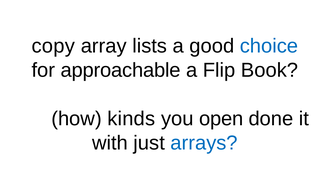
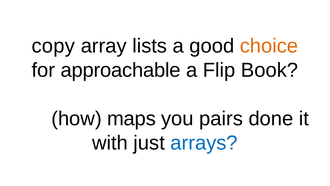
choice colour: blue -> orange
kinds: kinds -> maps
open: open -> pairs
